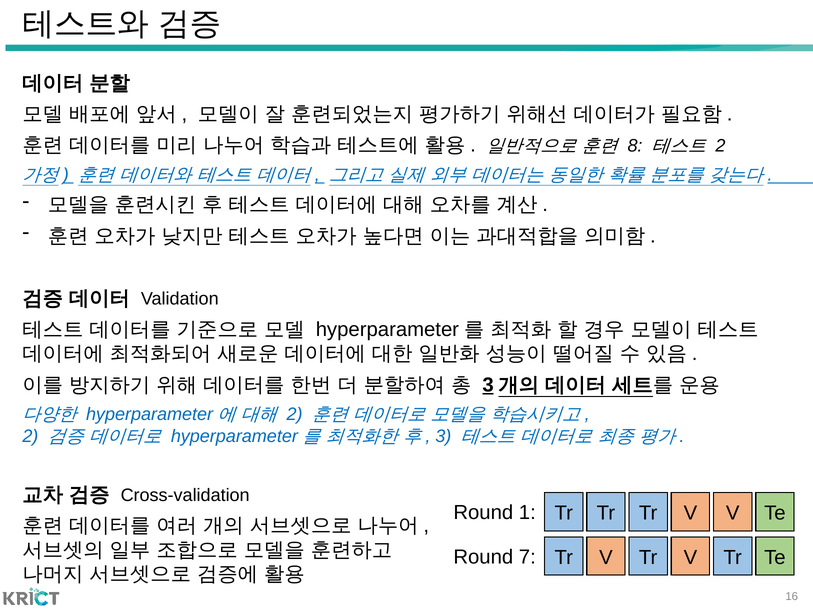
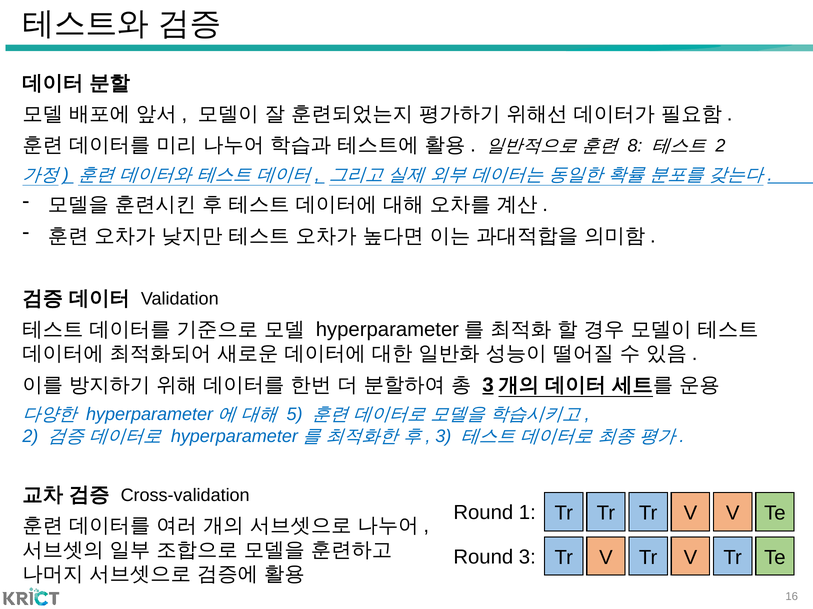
2 at (295, 415): 2 -> 5
Round 7: 7 -> 3
